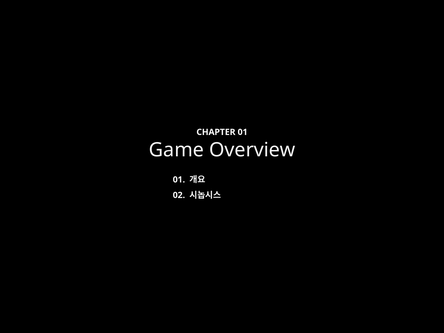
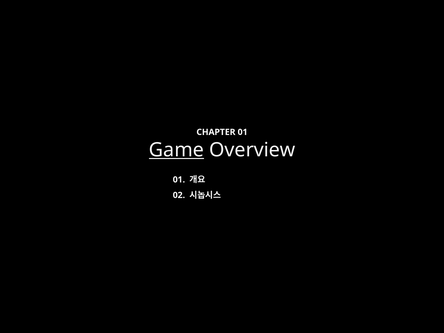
Game underline: none -> present
